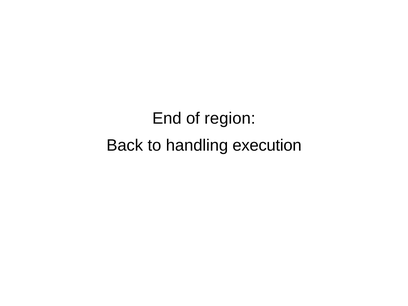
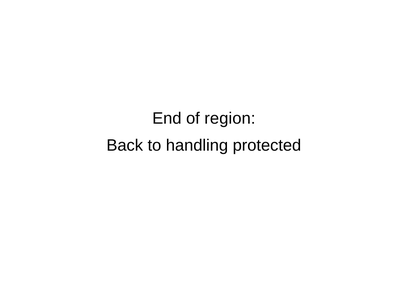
execution: execution -> protected
